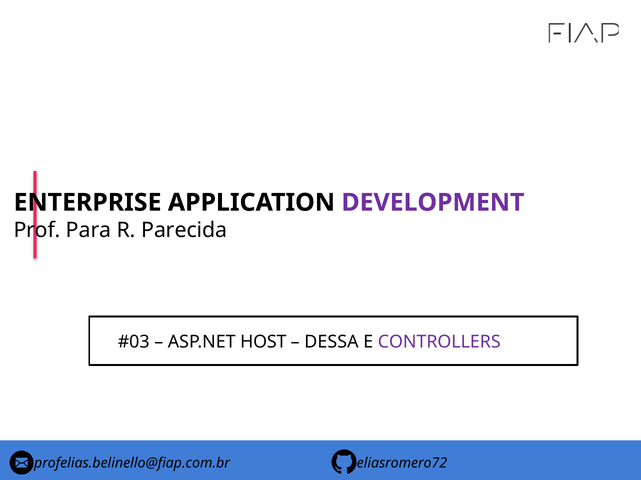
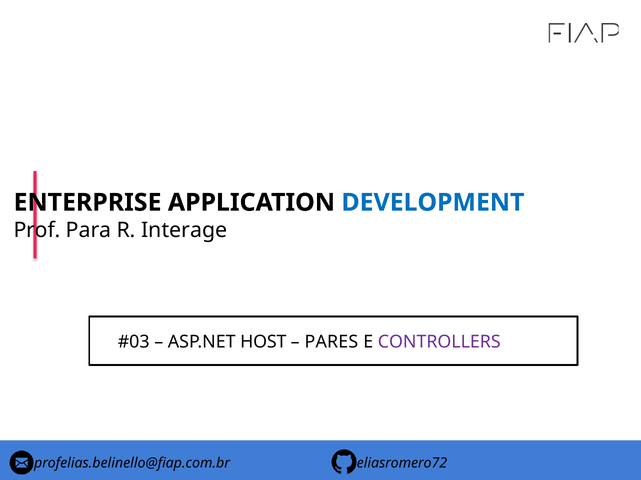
DEVELOPMENT colour: purple -> blue
Parecida: Parecida -> Interage
DESSA: DESSA -> PARES
